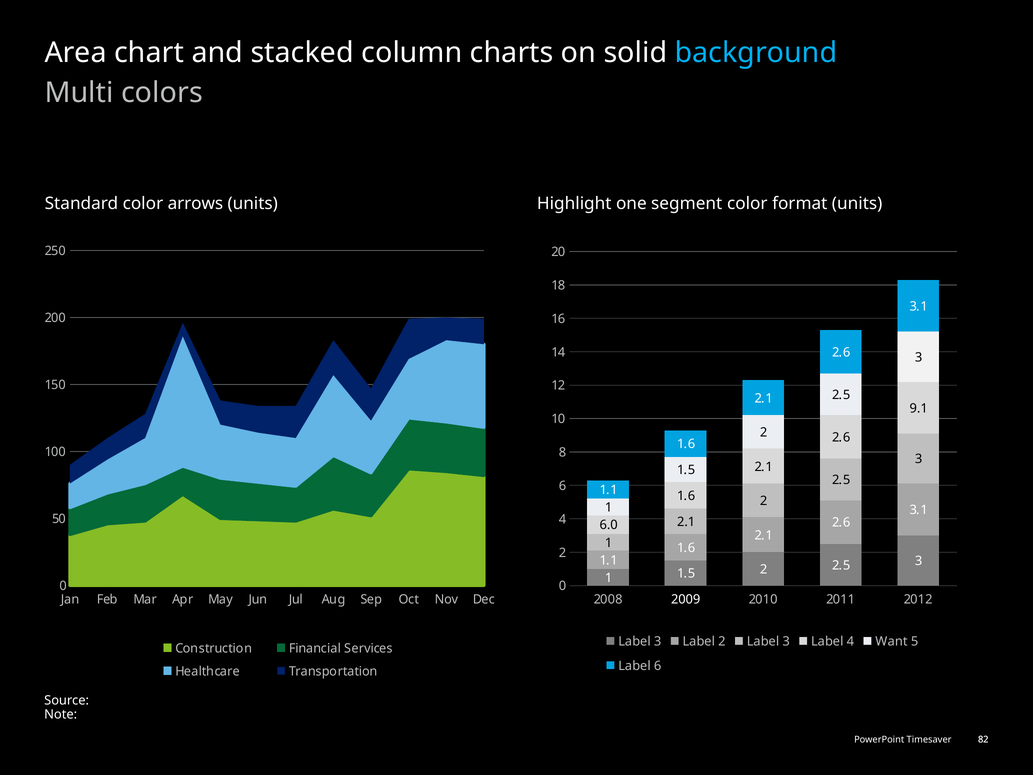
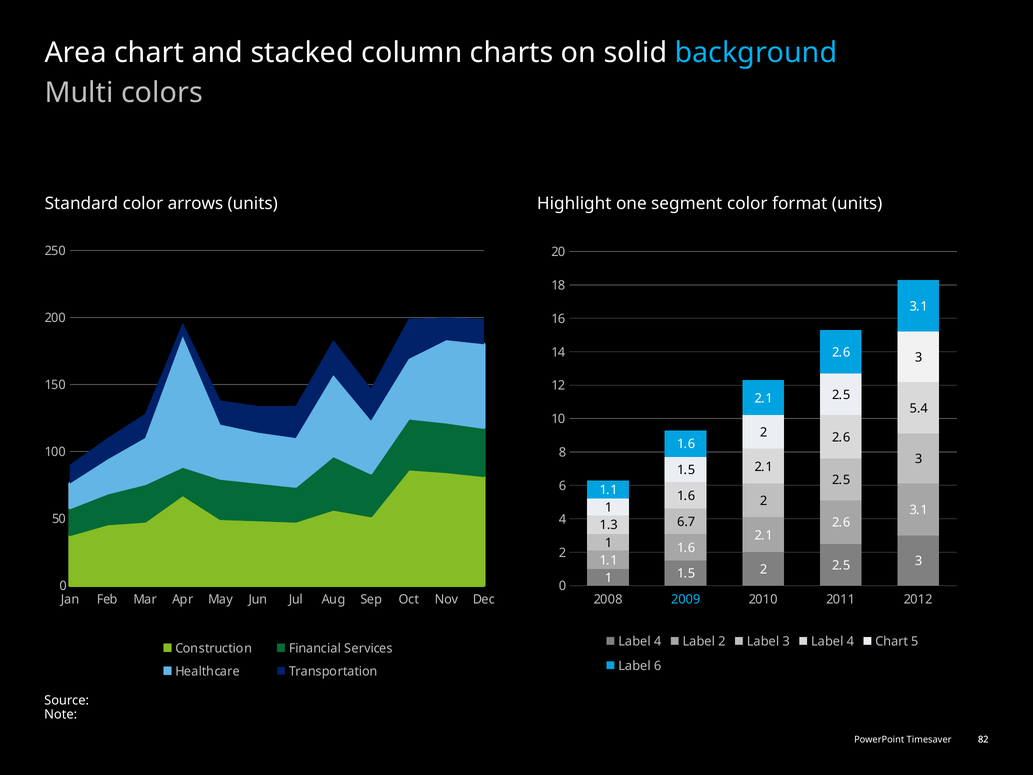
9.1: 9.1 -> 5.4
2.1 at (686, 522): 2.1 -> 6.7
6.0: 6.0 -> 1.3
2009 colour: white -> light blue
3 at (658, 641): 3 -> 4
4 Want: Want -> Chart
